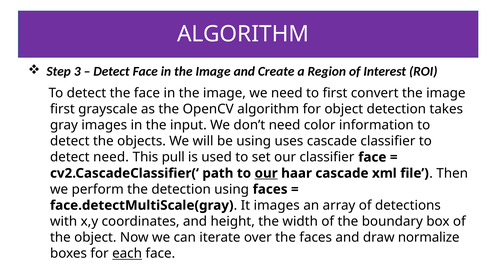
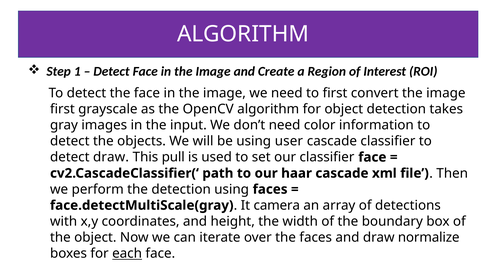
3: 3 -> 1
uses: uses -> user
detect need: need -> draw
our at (266, 174) underline: present -> none
It images: images -> camera
